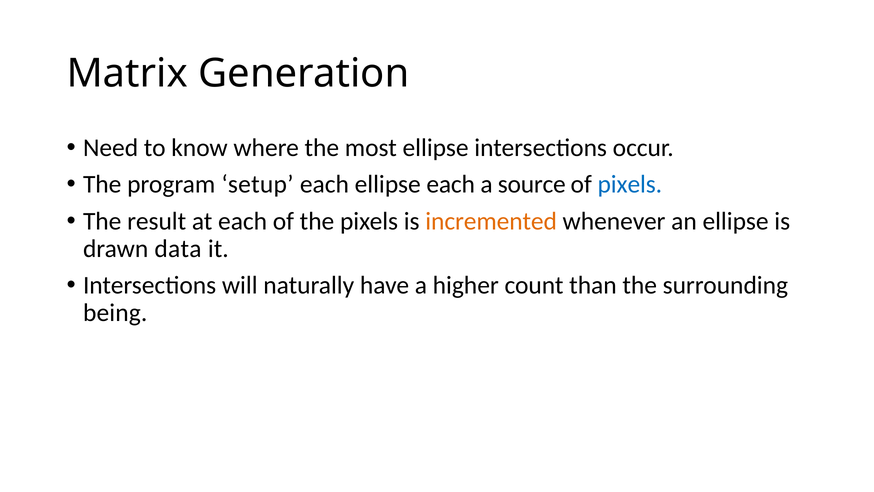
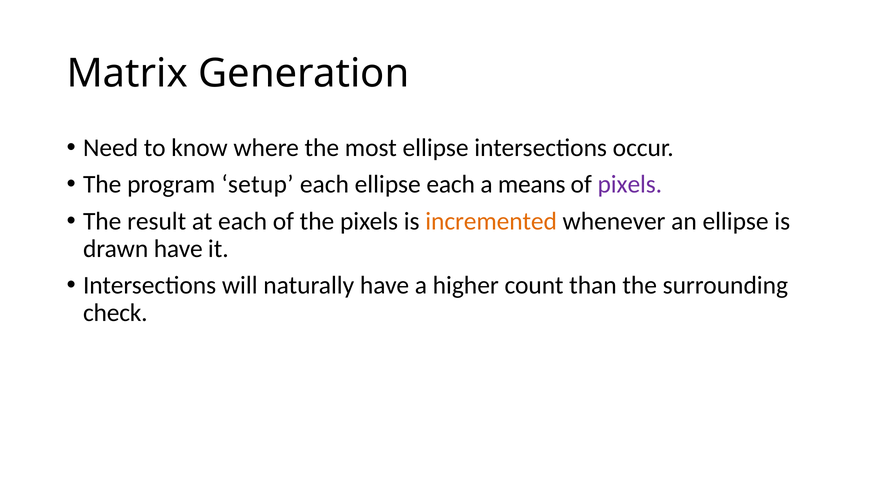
source: source -> means
pixels at (630, 184) colour: blue -> purple
drawn data: data -> have
being: being -> check
